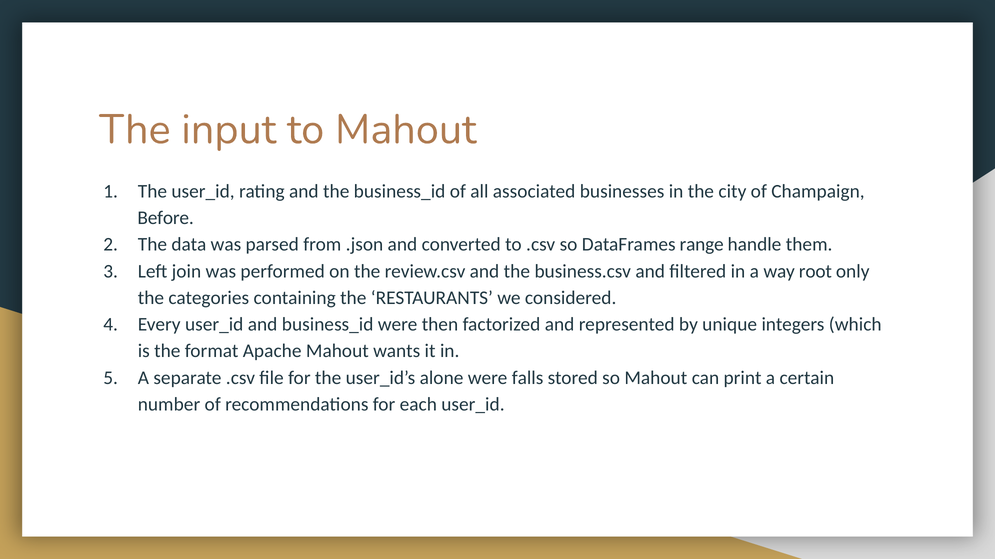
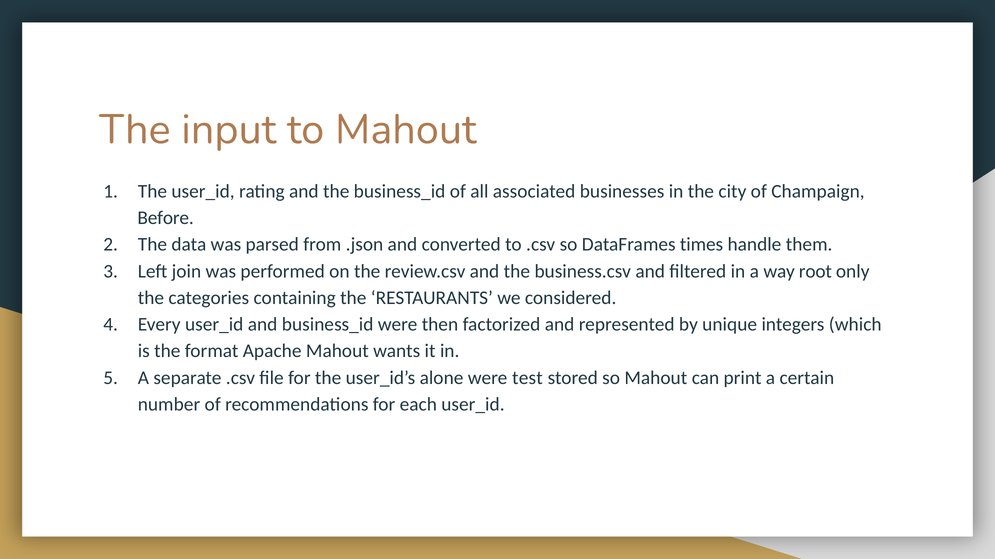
range: range -> times
falls: falls -> test
